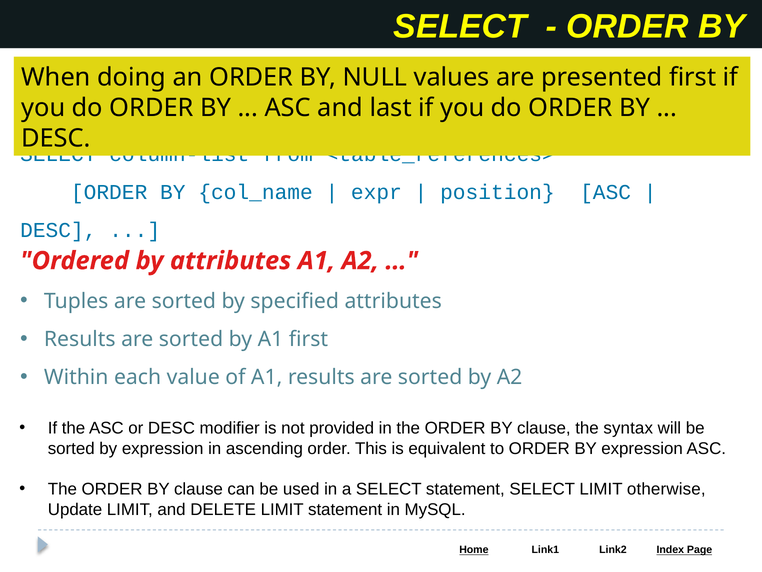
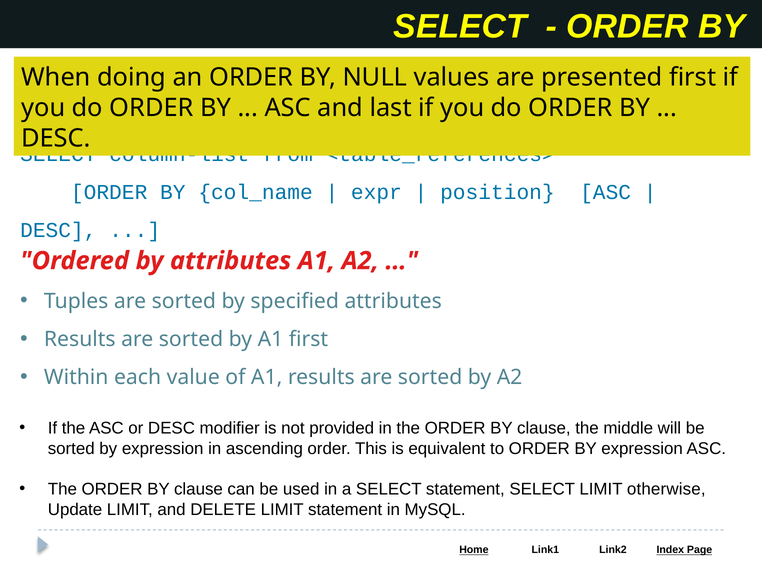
syntax: syntax -> middle
